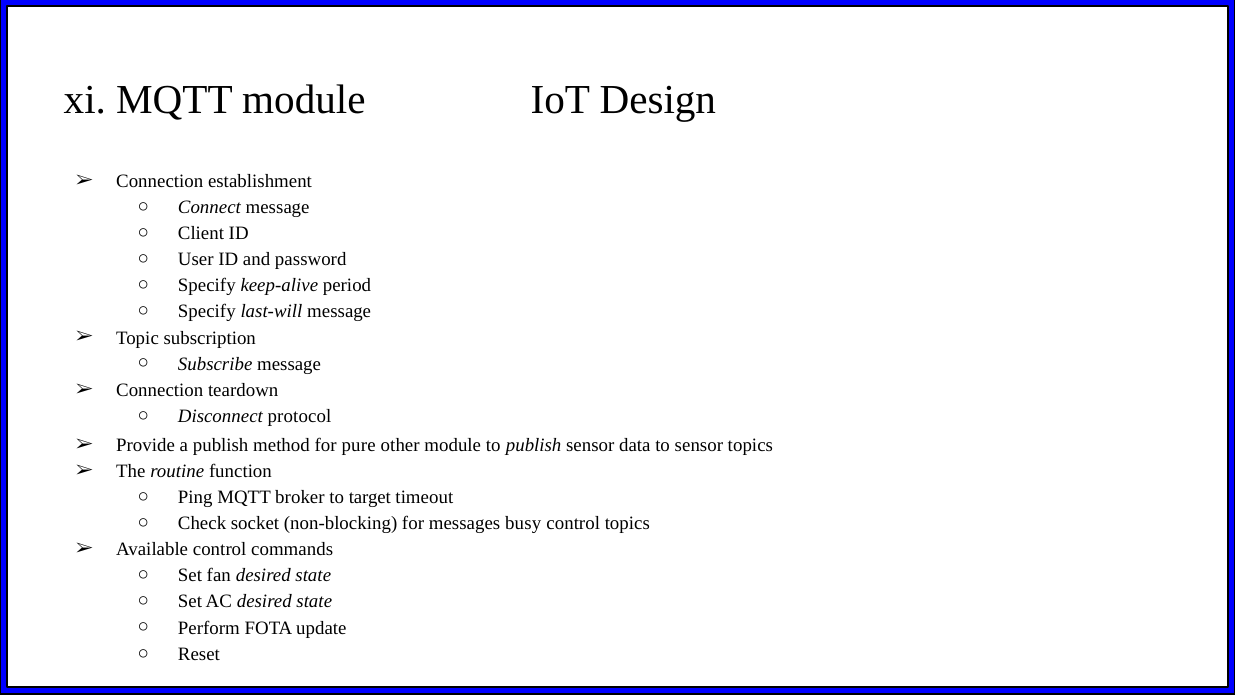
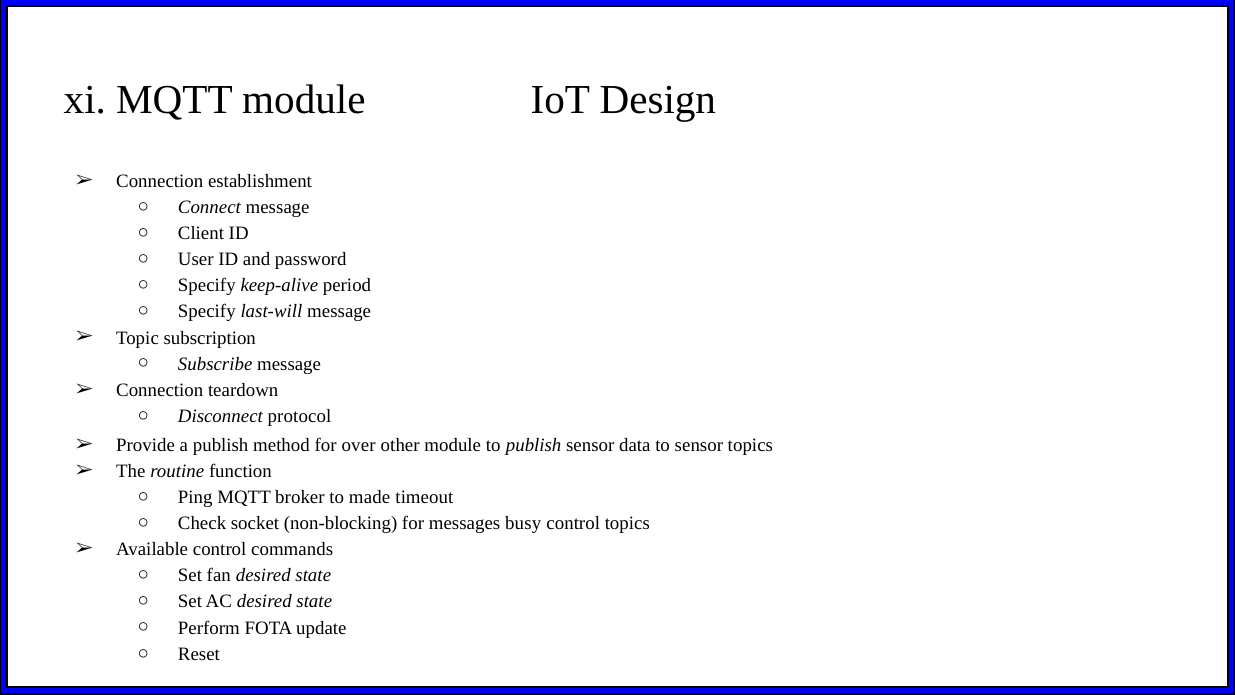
pure: pure -> over
target: target -> made
